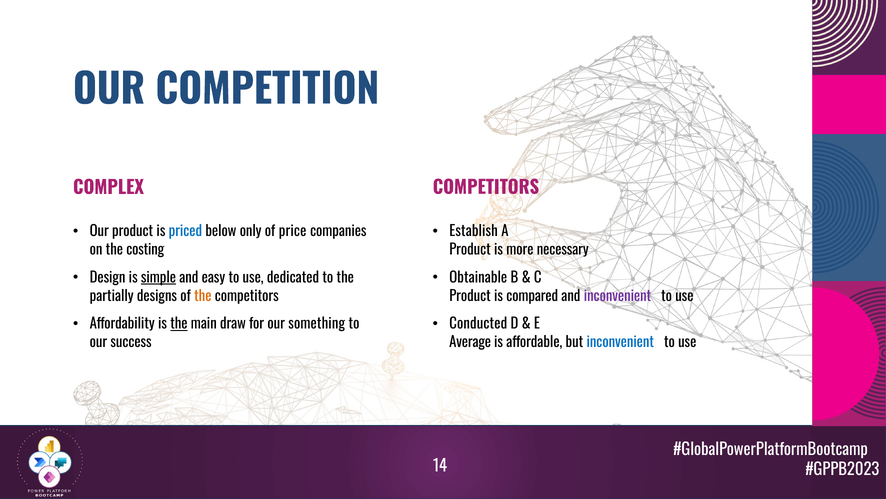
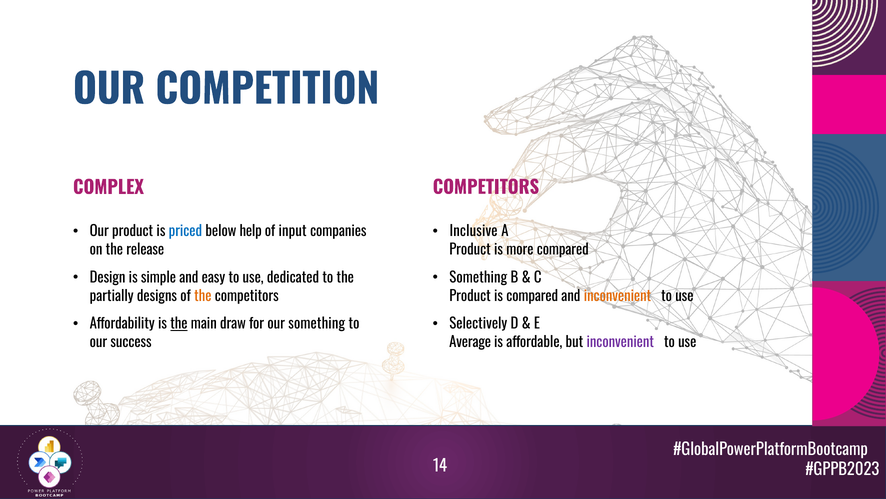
only: only -> help
price: price -> input
Establish: Establish -> Inclusive
costing: costing -> release
more necessary: necessary -> compared
simple underline: present -> none
Obtainable at (478, 277): Obtainable -> Something
inconvenient at (617, 296) colour: purple -> orange
Conducted: Conducted -> Selectively
inconvenient at (620, 342) colour: blue -> purple
